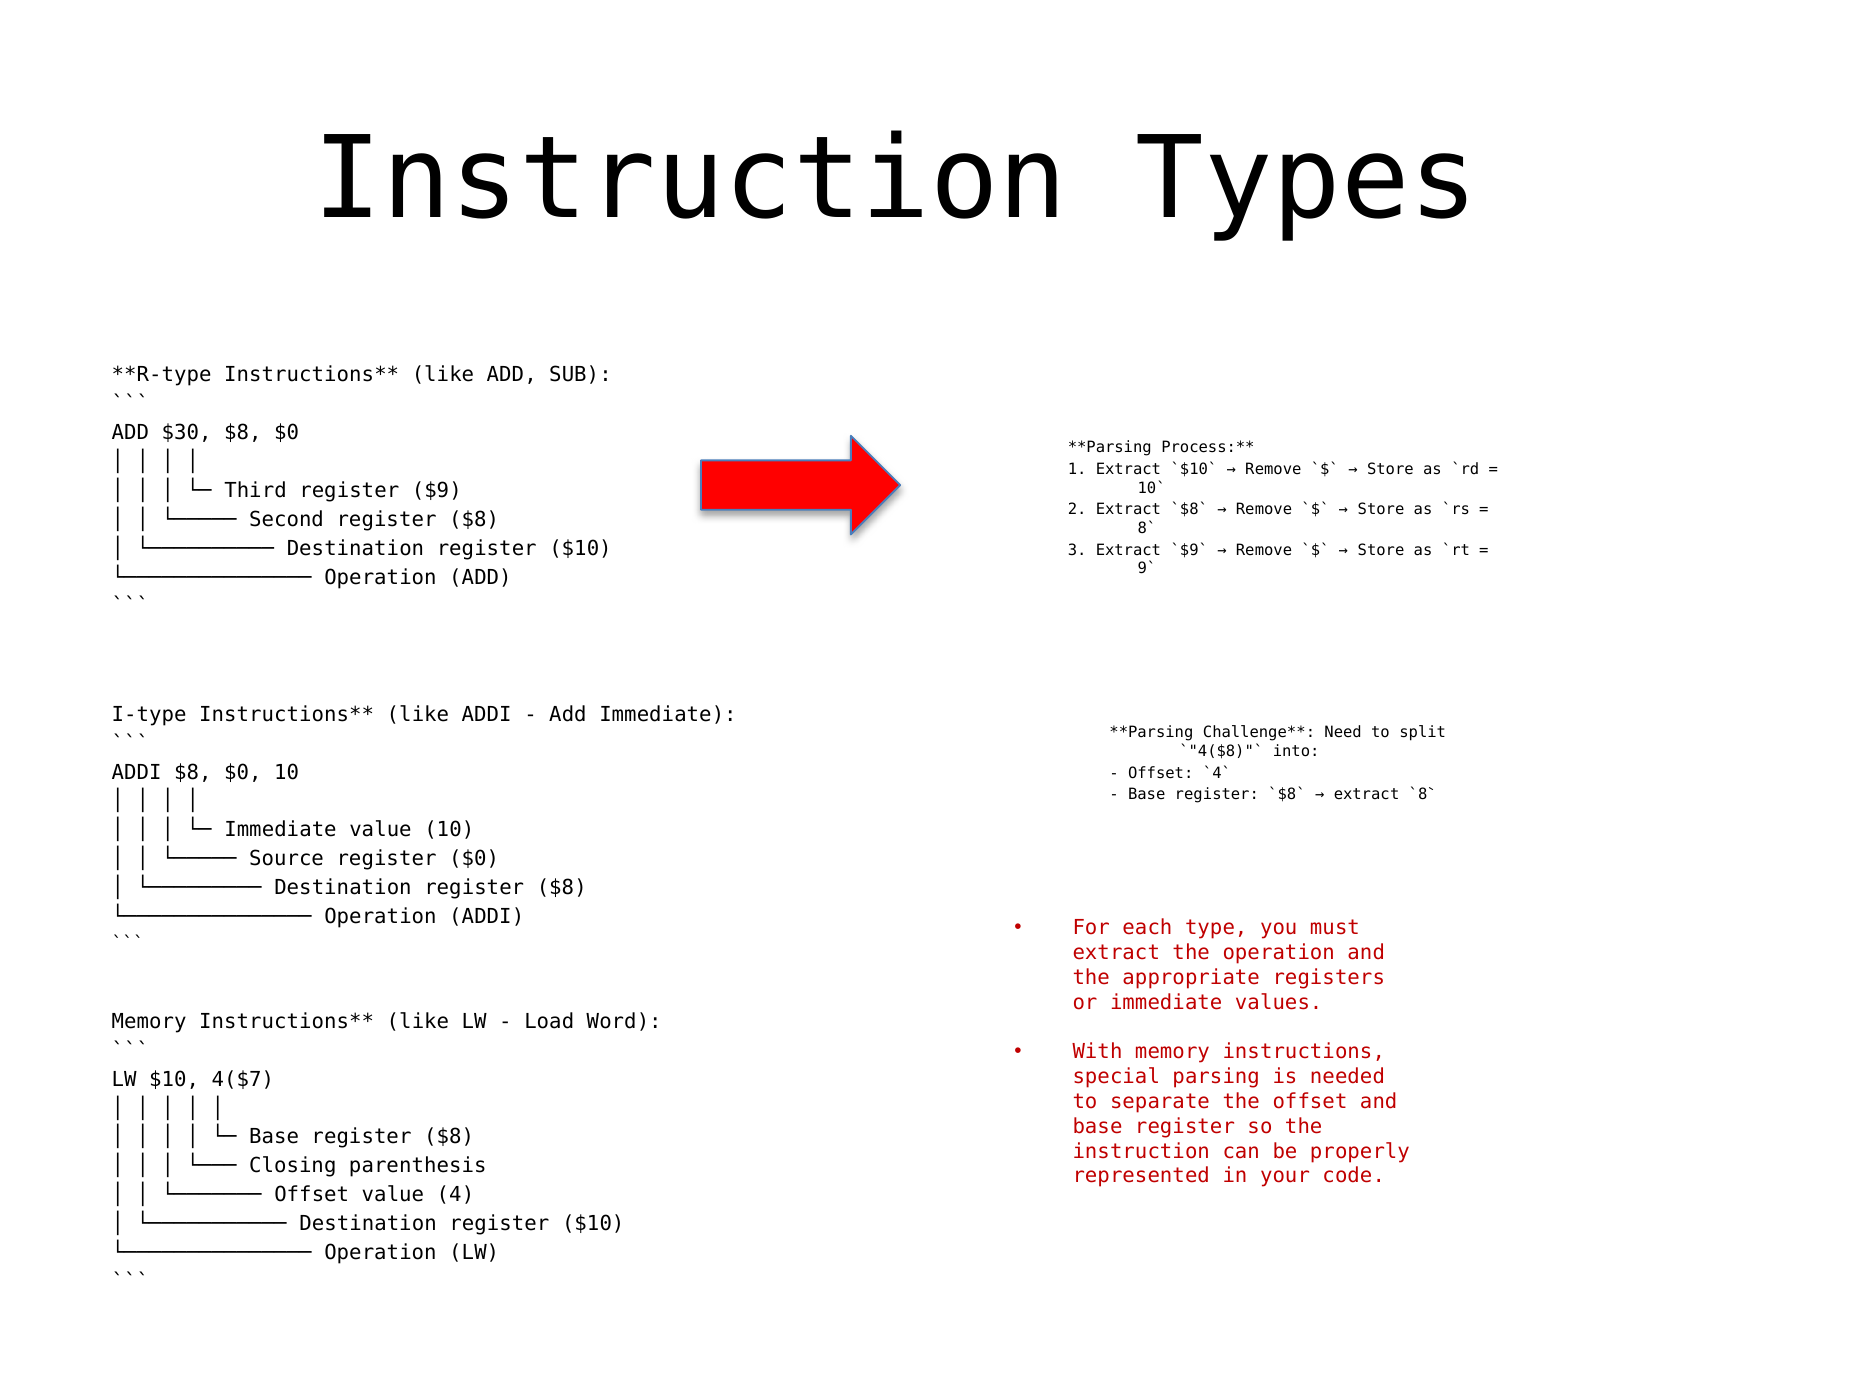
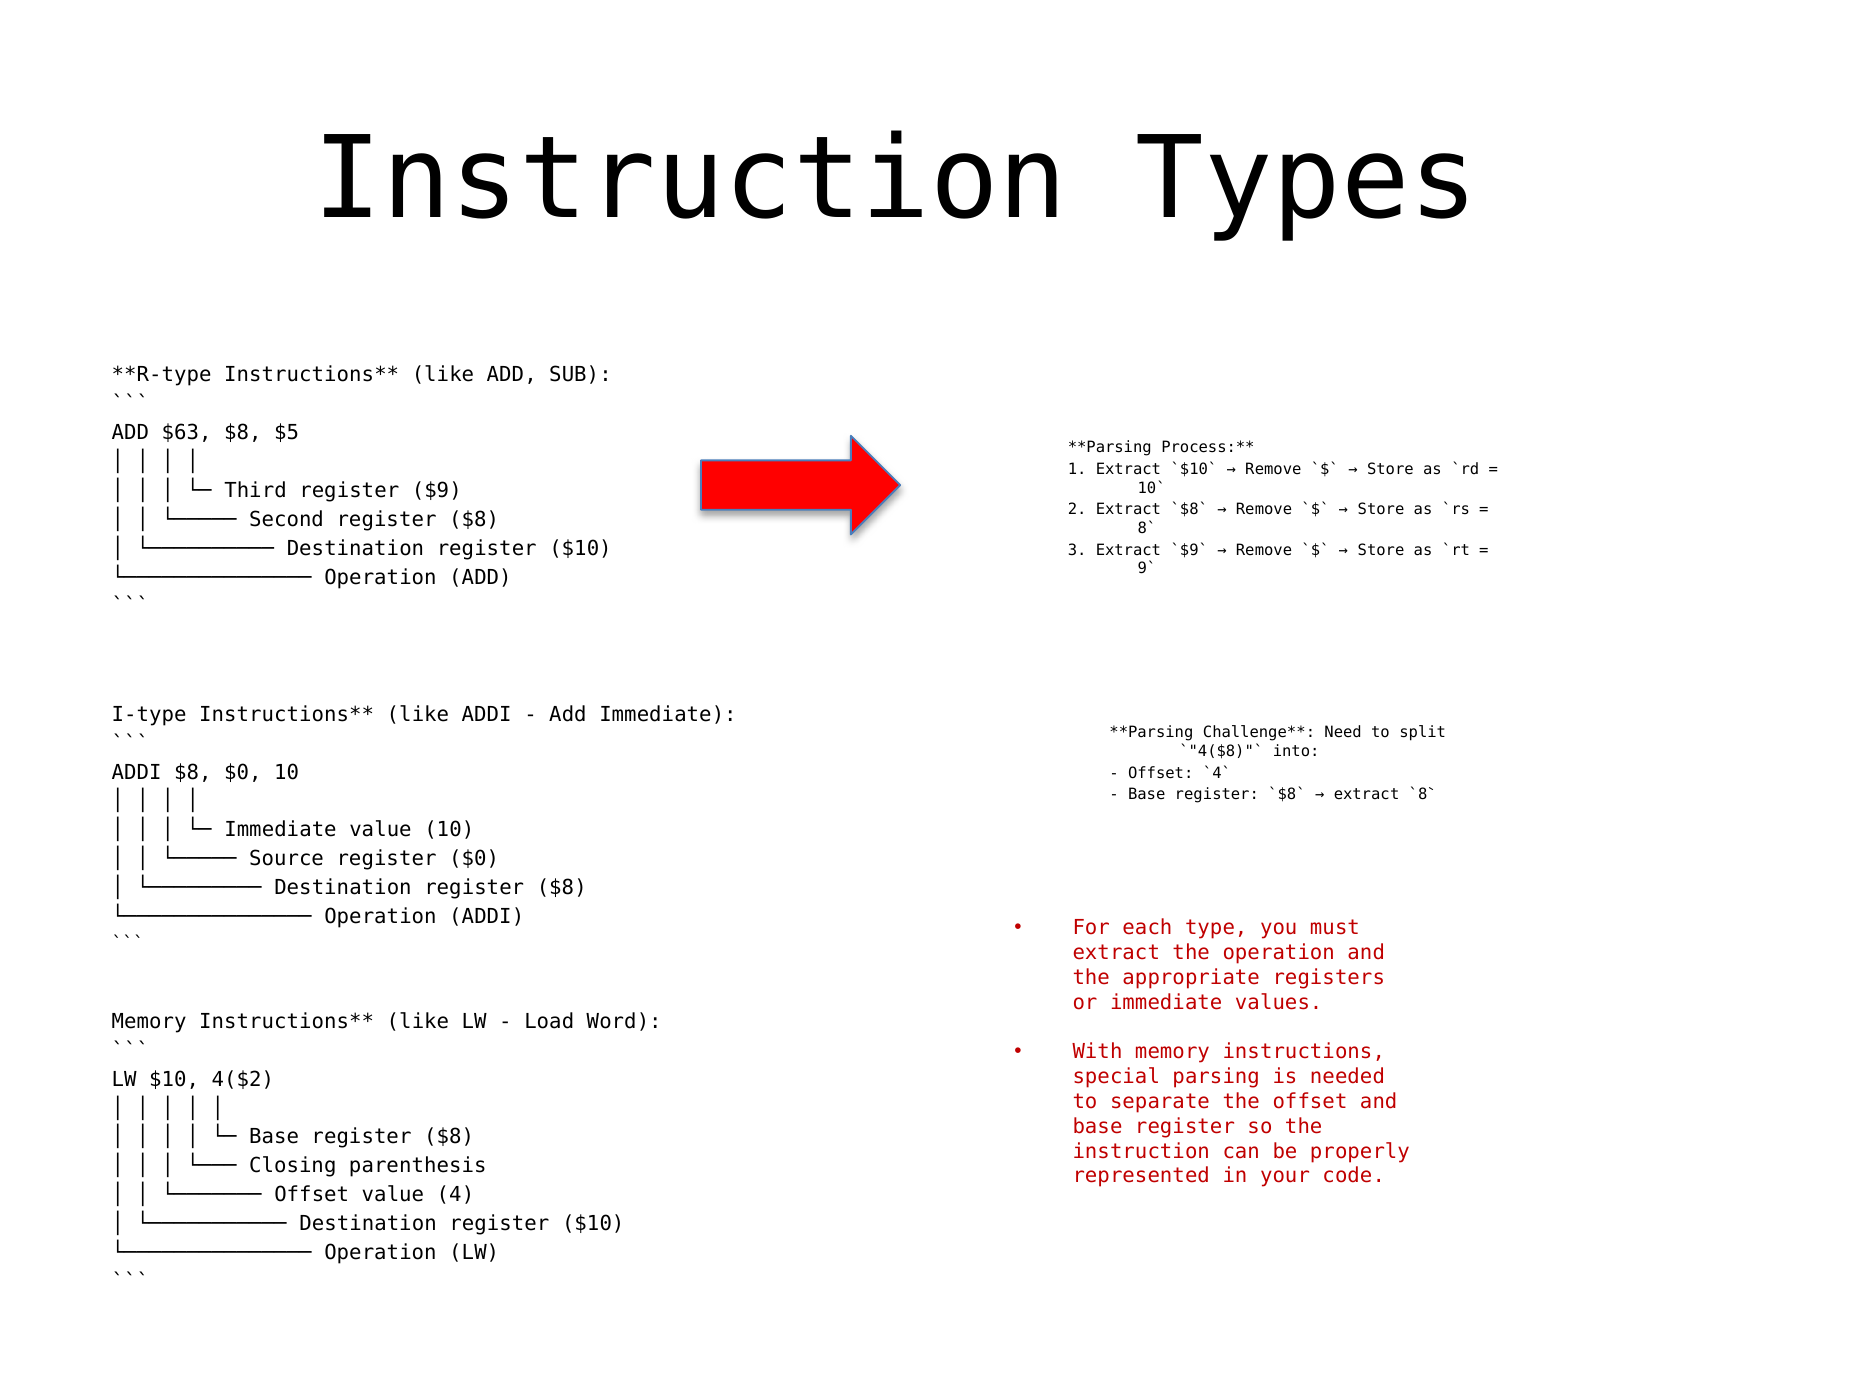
$30: $30 -> $63
$0 at (287, 433): $0 -> $5
4($7: 4($7 -> 4($2
